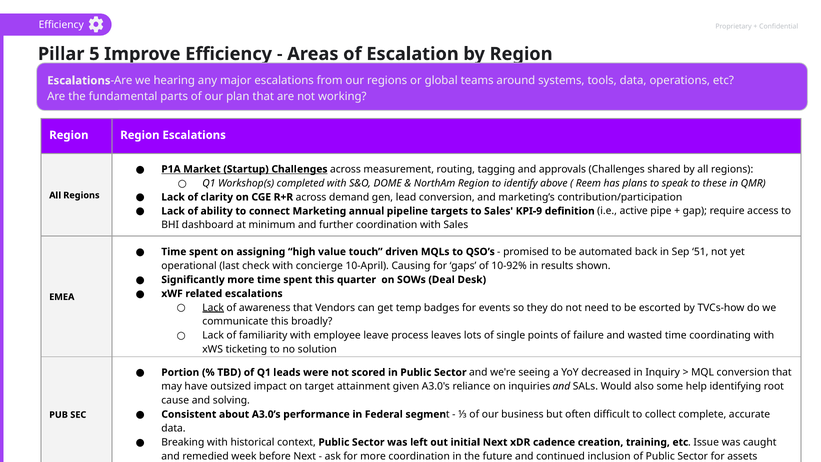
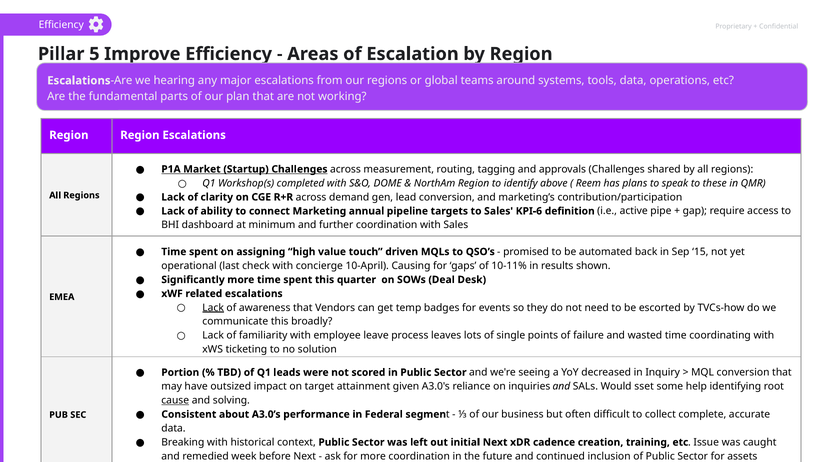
KPI-9: KPI-9 -> KPI-6
51: 51 -> 15
10-92%: 10-92% -> 10-11%
also: also -> sset
cause underline: none -> present
